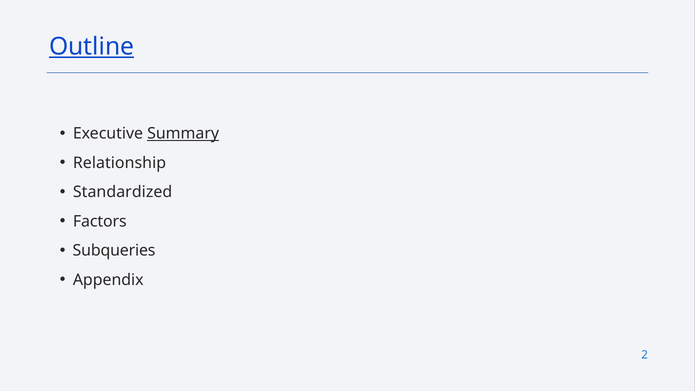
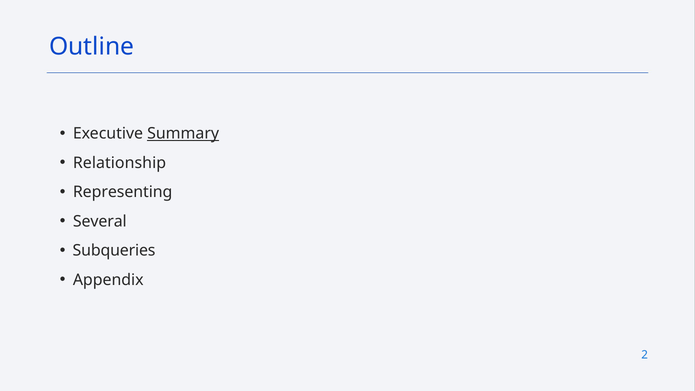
Outline underline: present -> none
Standardized: Standardized -> Representing
Factors: Factors -> Several
